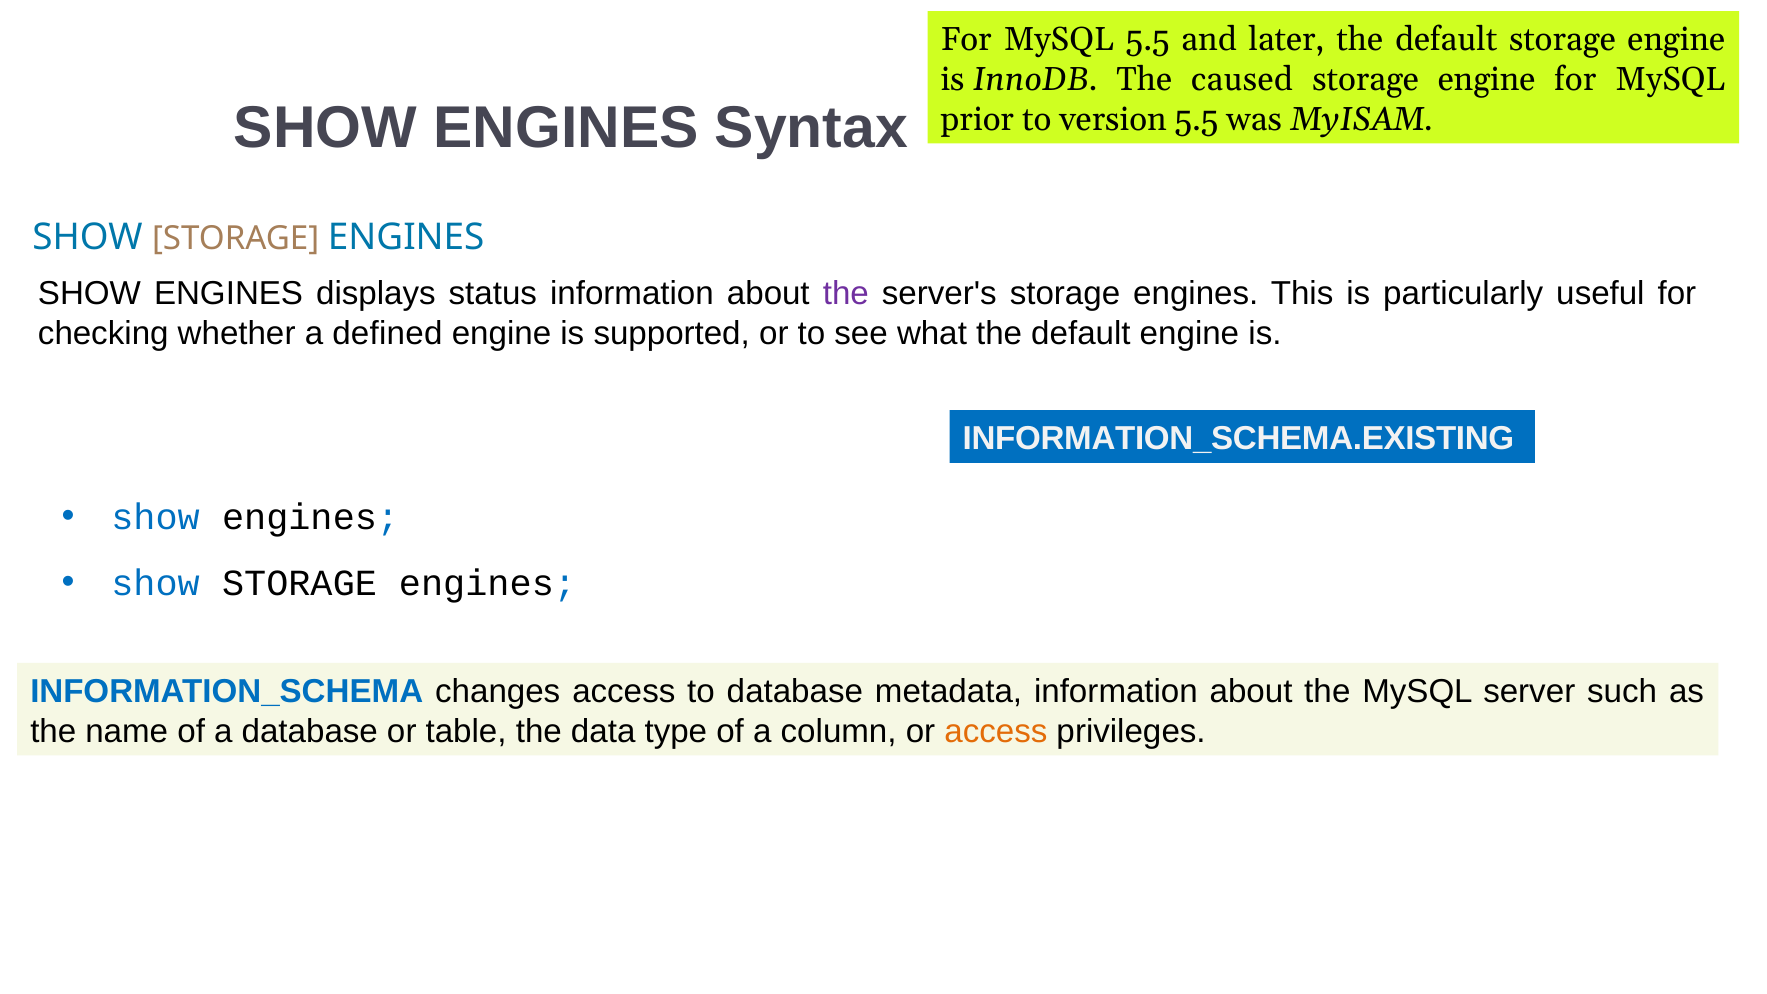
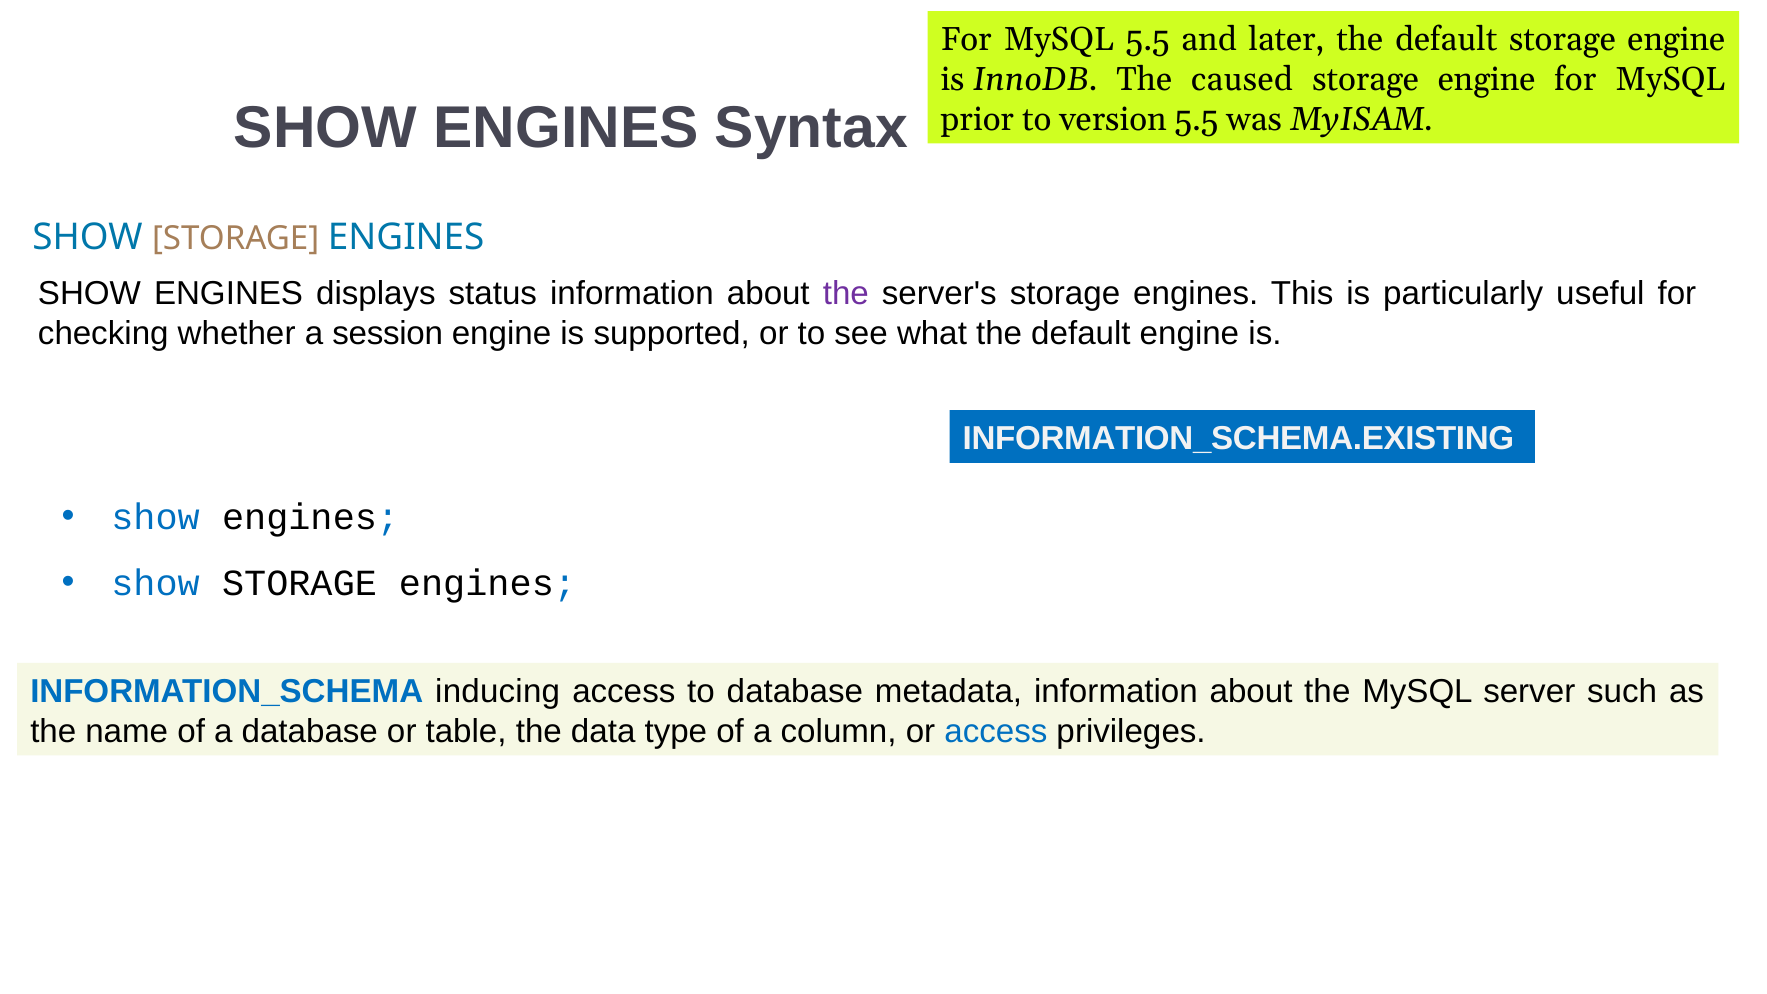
defined: defined -> session
changes: changes -> inducing
access at (996, 731) colour: orange -> blue
